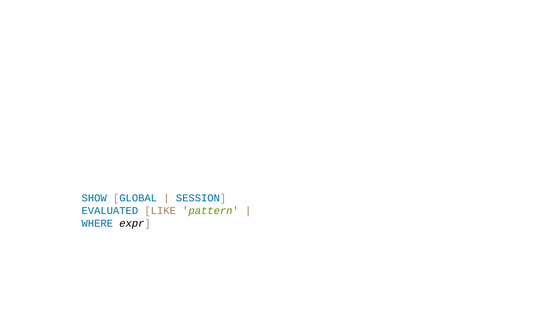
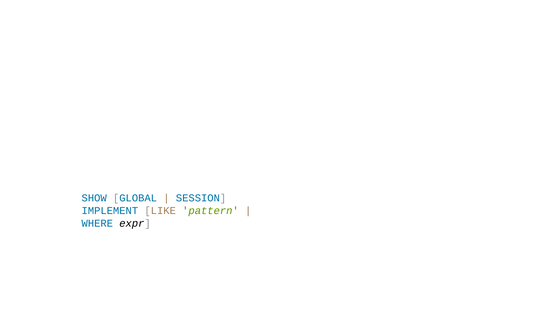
EVALUATED: EVALUATED -> IMPLEMENT
